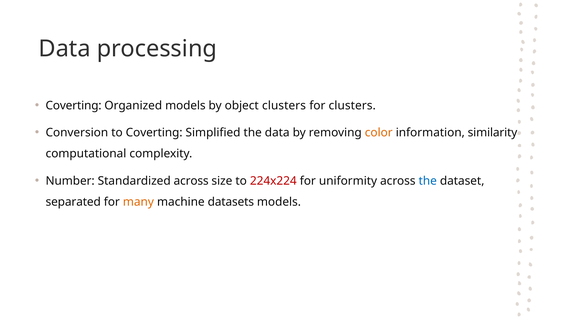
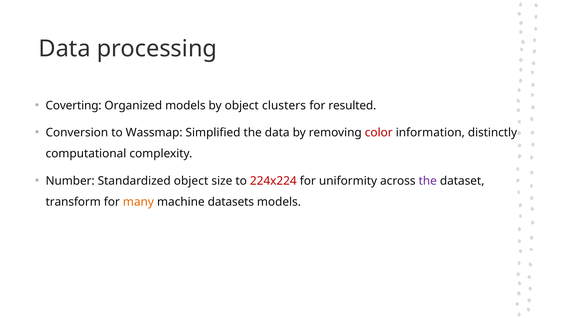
for clusters: clusters -> resulted
to Coverting: Coverting -> Wassmap
color colour: orange -> red
similarity: similarity -> distinctly
Standardized across: across -> object
the at (428, 181) colour: blue -> purple
separated: separated -> transform
